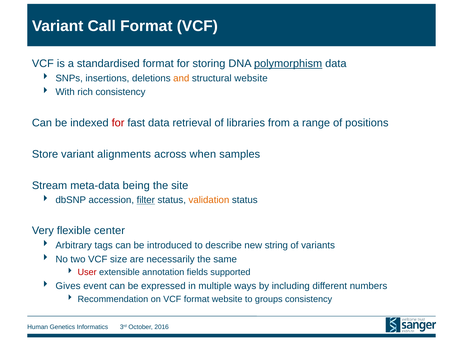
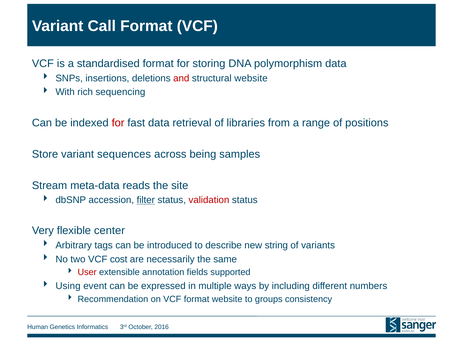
polymorphism underline: present -> none
and colour: orange -> red
rich consistency: consistency -> sequencing
alignments: alignments -> sequences
when: when -> being
being: being -> reads
validation colour: orange -> red
size: size -> cost
Gives: Gives -> Using
